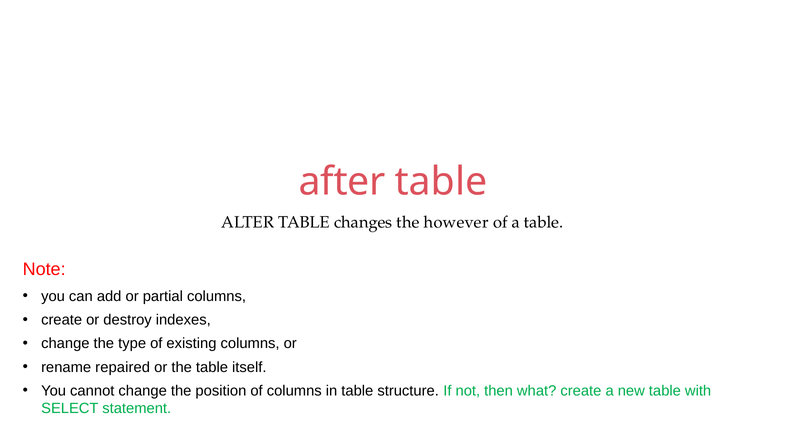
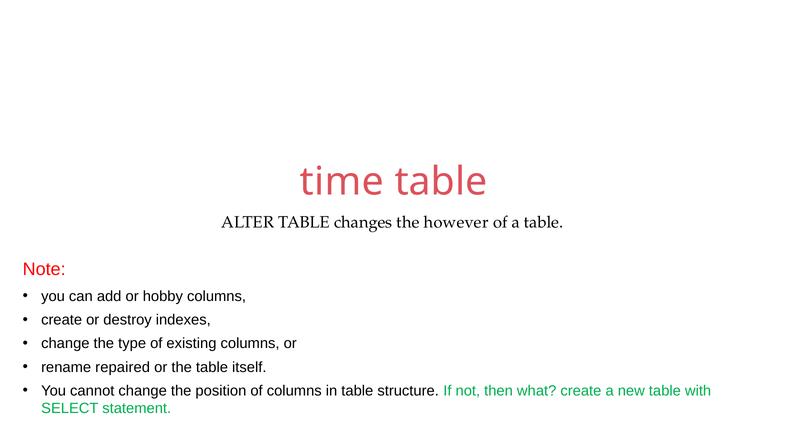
after: after -> time
partial: partial -> hobby
